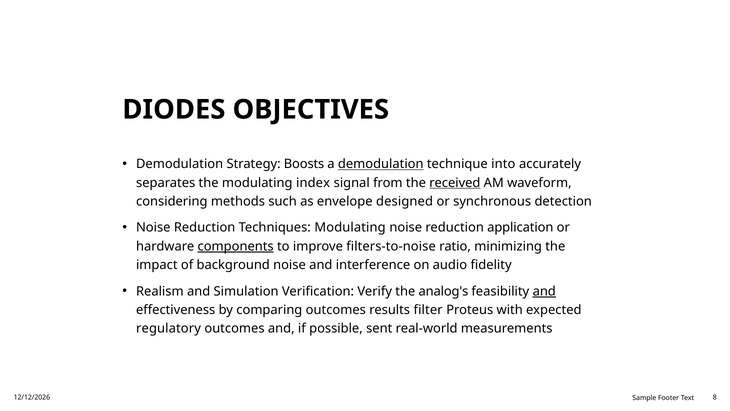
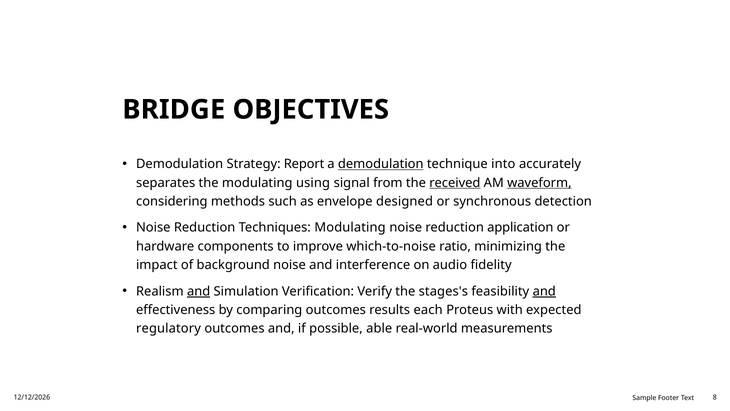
DIODES: DIODES -> BRIDGE
Boosts: Boosts -> Report
index: index -> using
waveform underline: none -> present
components underline: present -> none
filters-to-noise: filters-to-noise -> which-to-noise
and at (199, 291) underline: none -> present
analog's: analog's -> stages's
filter: filter -> each
sent: sent -> able
